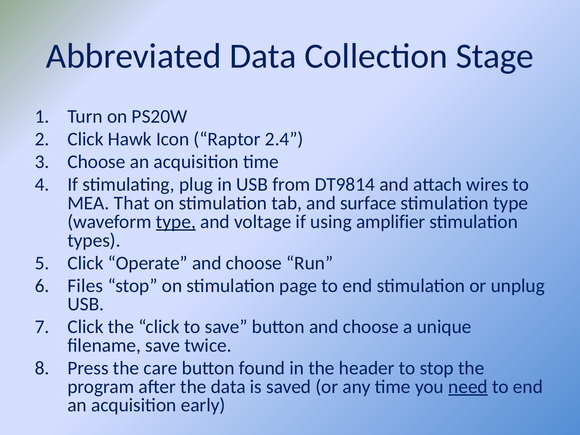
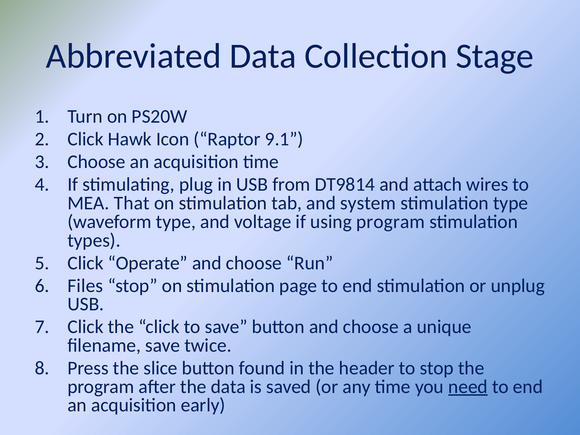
2.4: 2.4 -> 9.1
surface: surface -> system
type at (176, 222) underline: present -> none
using amplifier: amplifier -> program
care: care -> slice
